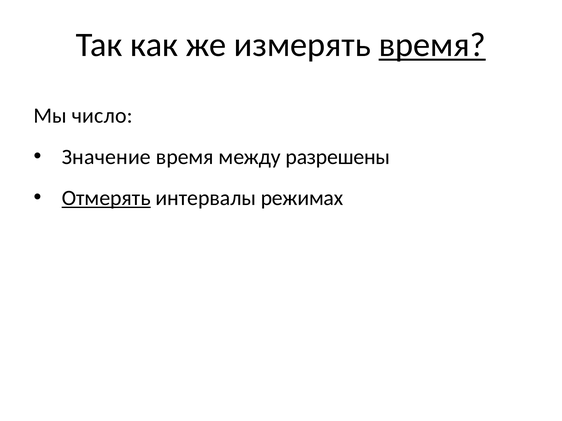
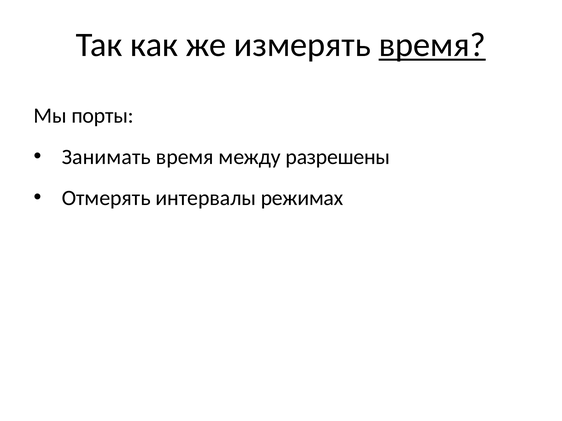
число: число -> порты
Значение: Значение -> Занимать
Отмерять underline: present -> none
